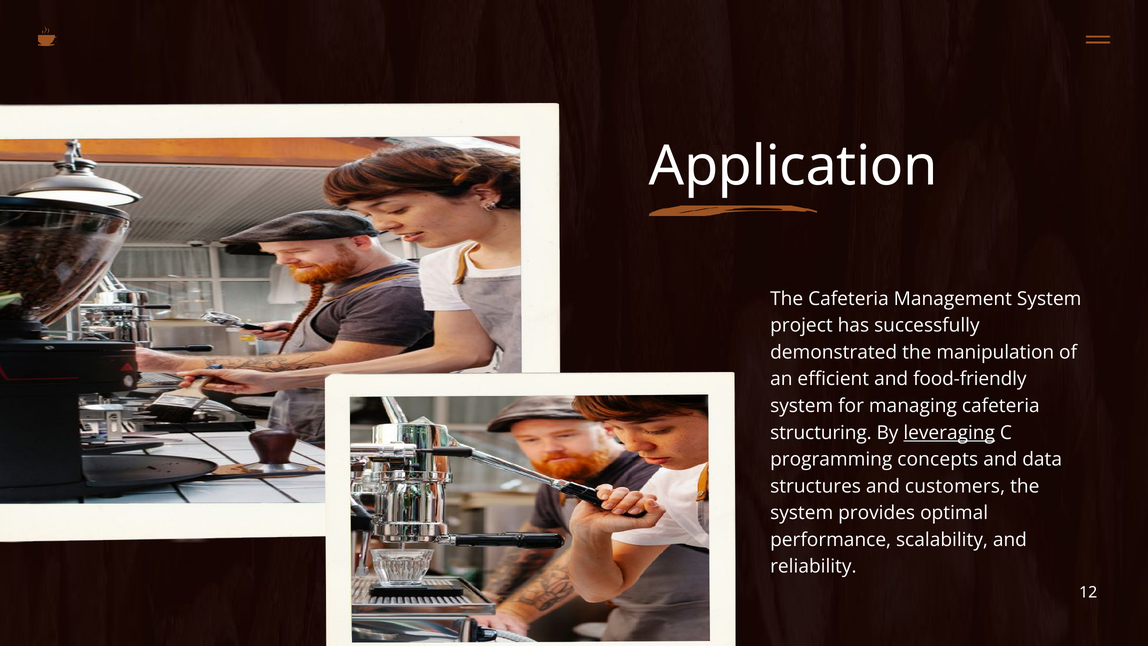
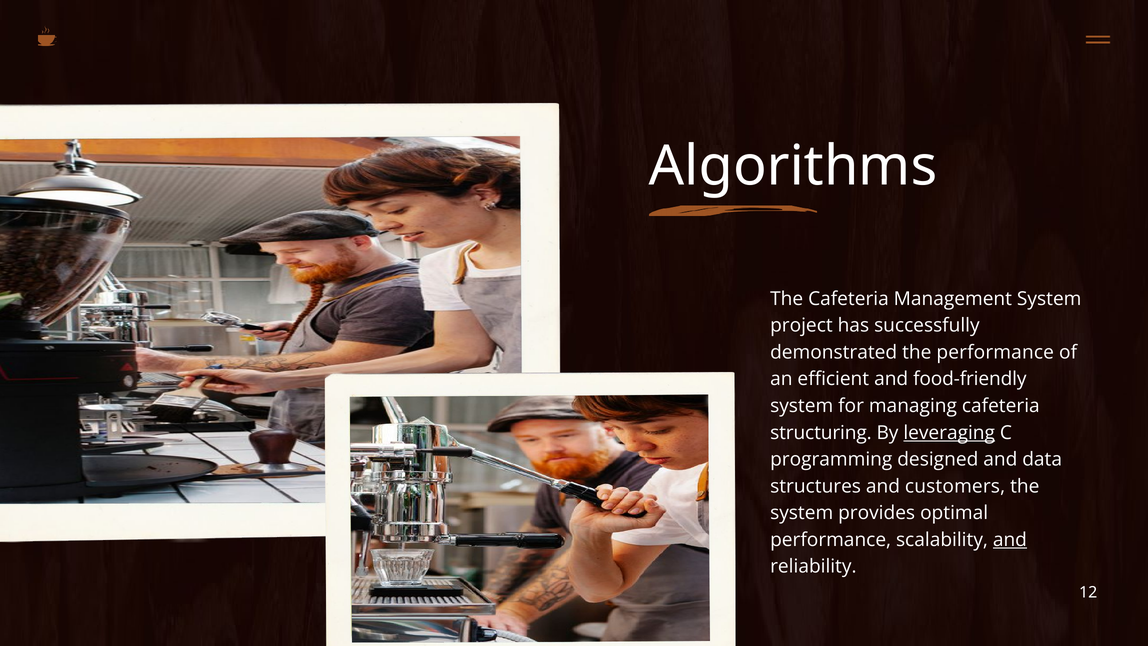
Application: Application -> Algorithms
the manipulation: manipulation -> performance
concepts: concepts -> designed
and at (1010, 540) underline: none -> present
